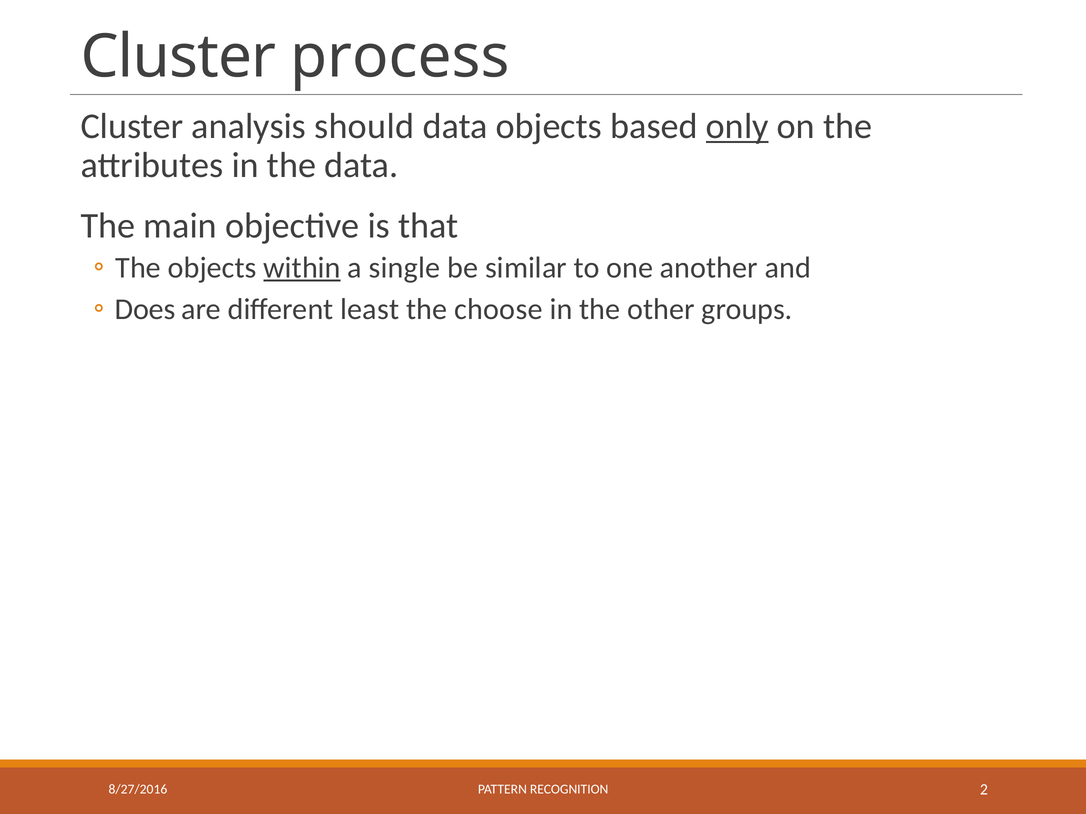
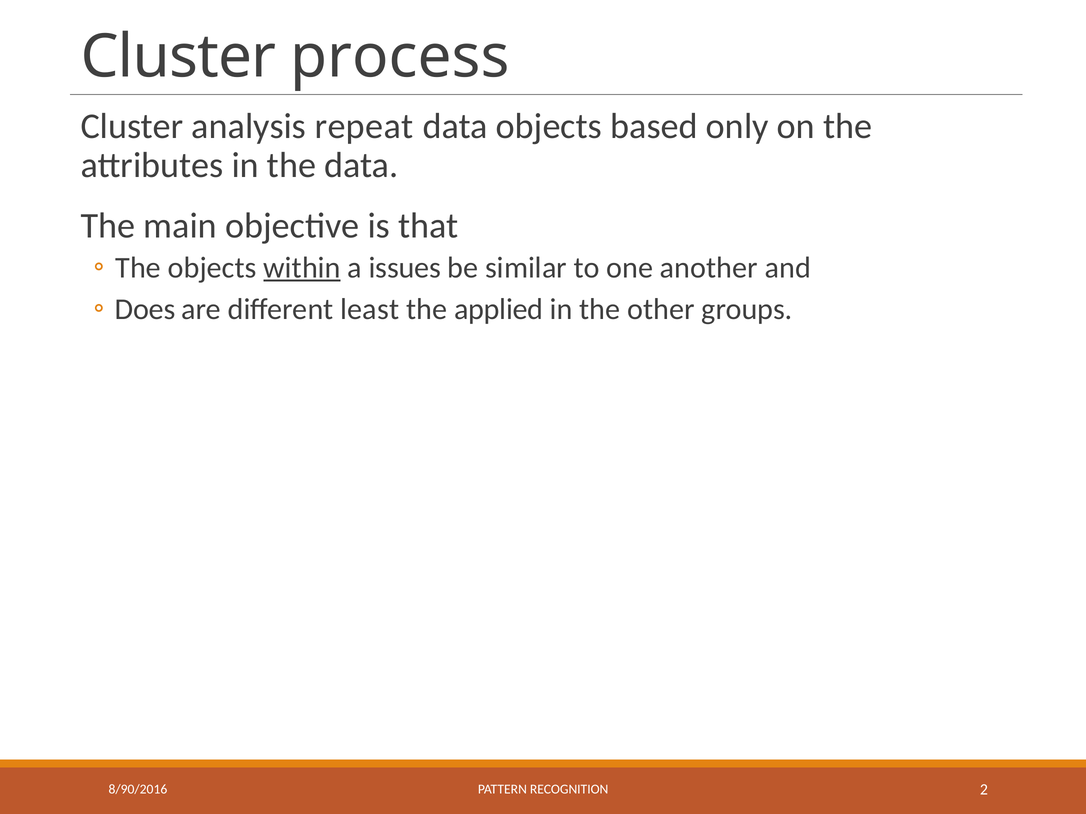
should: should -> repeat
only underline: present -> none
single: single -> issues
choose: choose -> applied
8/27/2016: 8/27/2016 -> 8/90/2016
